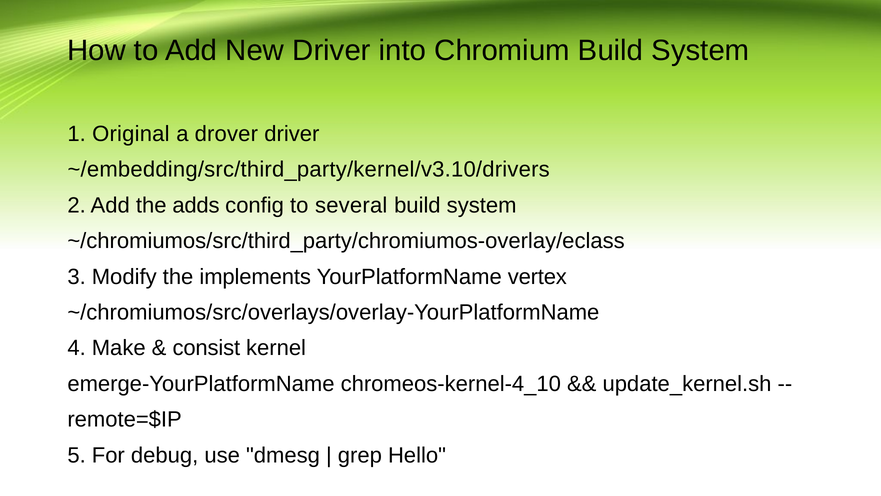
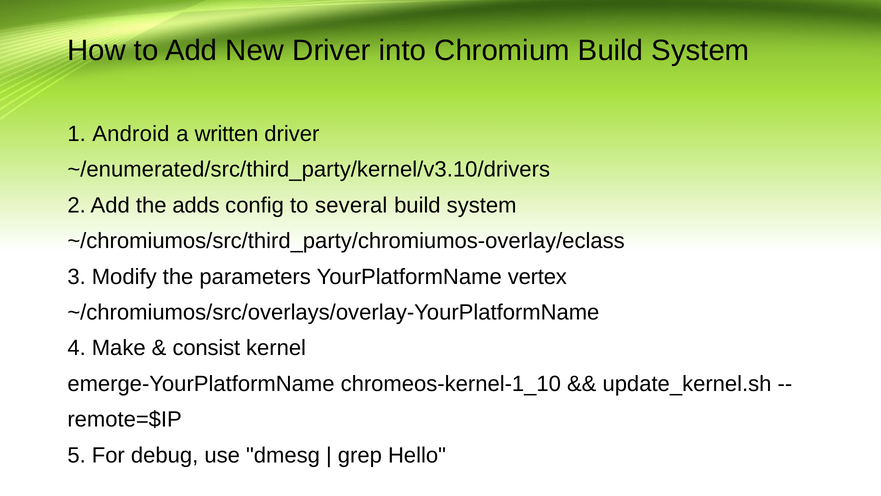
Original: Original -> Android
drover: drover -> written
~/embedding/src/third_party/kernel/v3.10/drivers: ~/embedding/src/third_party/kernel/v3.10/drivers -> ~/enumerated/src/third_party/kernel/v3.10/drivers
implements: implements -> parameters
chromeos-kernel-4_10: chromeos-kernel-4_10 -> chromeos-kernel-1_10
